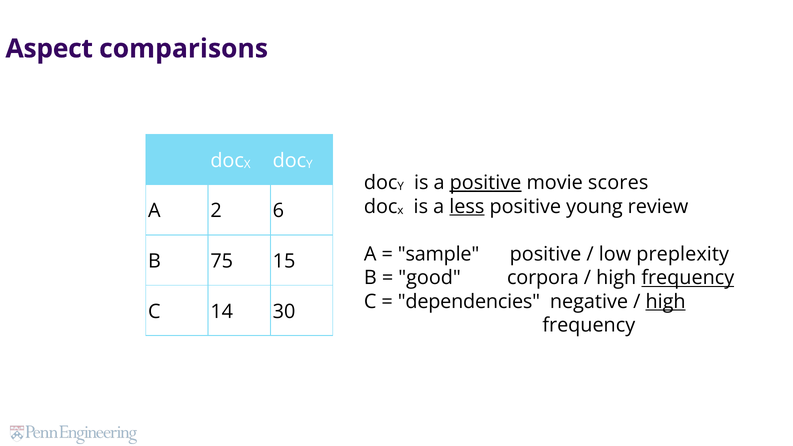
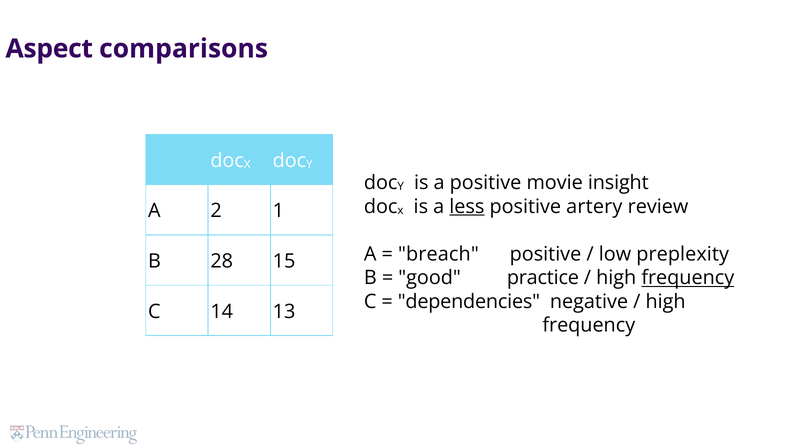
positive at (486, 183) underline: present -> none
scores: scores -> insight
young: young -> artery
6: 6 -> 1
sample: sample -> breach
75: 75 -> 28
corpora: corpora -> practice
high at (666, 302) underline: present -> none
30: 30 -> 13
